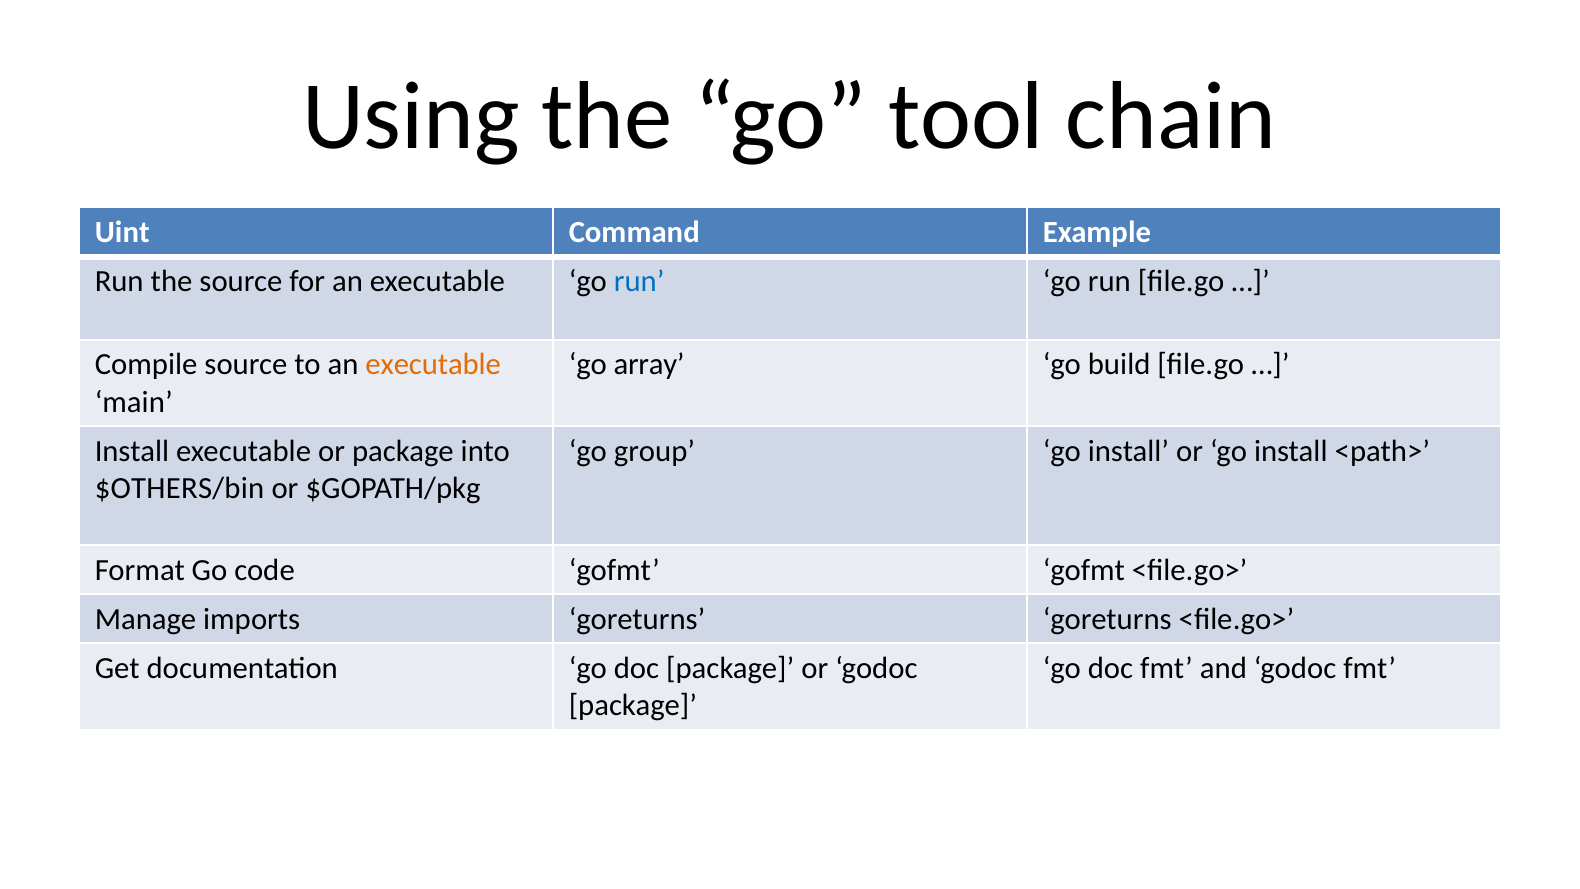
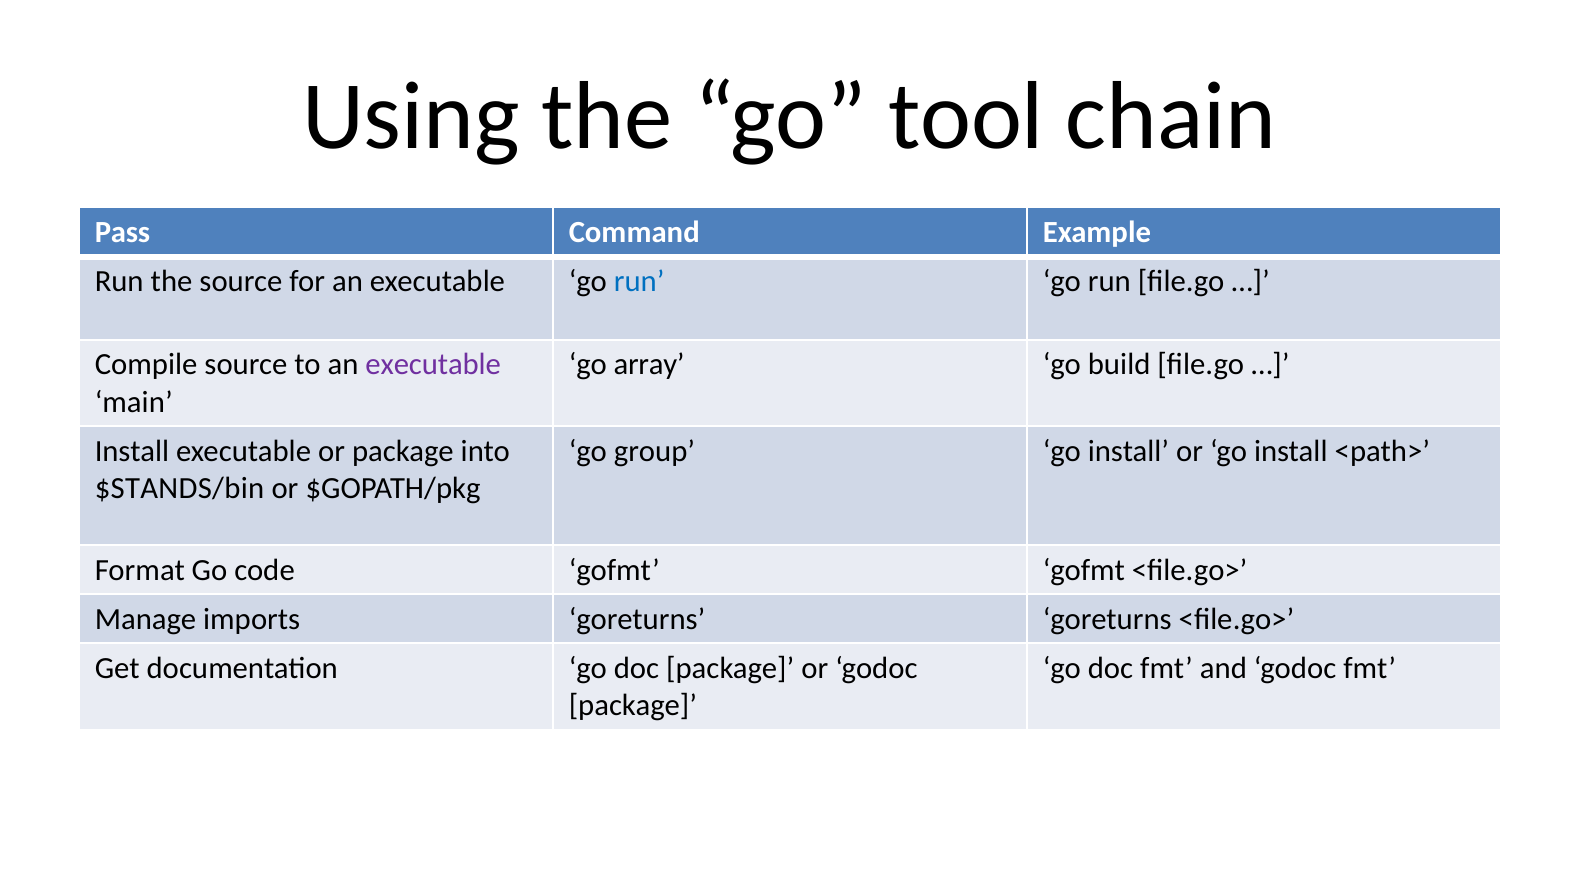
Uint: Uint -> Pass
executable at (433, 365) colour: orange -> purple
$OTHERS/bin: $OTHERS/bin -> $STANDS/bin
